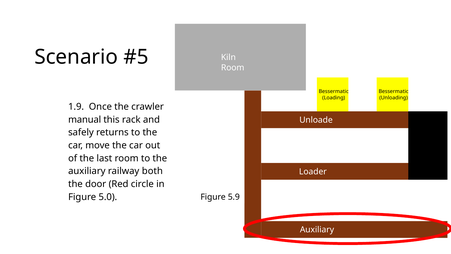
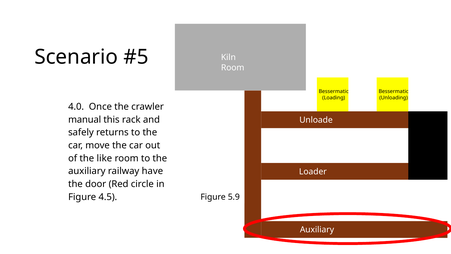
1.9: 1.9 -> 4.0
last: last -> like
both: both -> have
5.0: 5.0 -> 4.5
